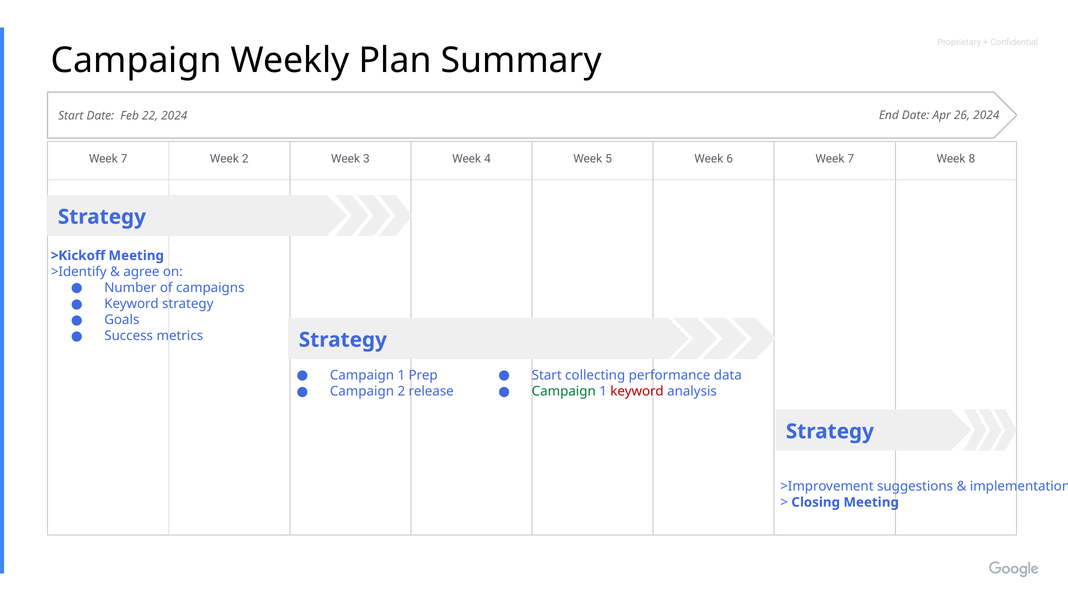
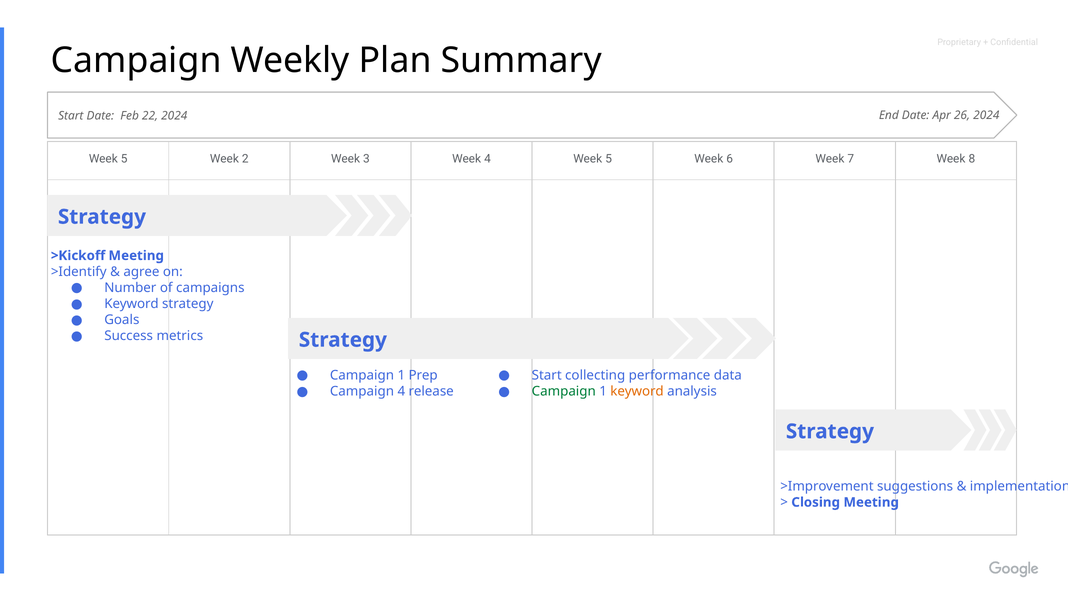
7 at (124, 159): 7 -> 5
Campaign 2: 2 -> 4
keyword at (637, 391) colour: red -> orange
